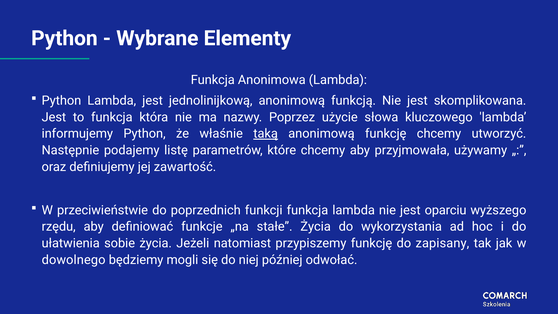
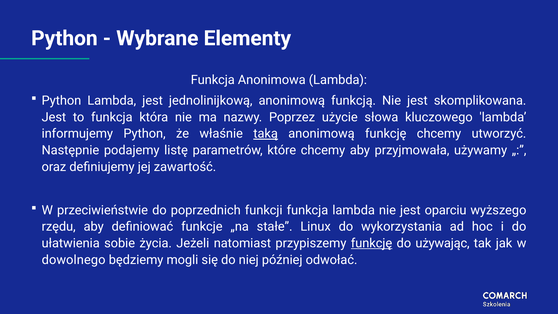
stałe Życia: Życia -> Linux
funkcję at (372, 243) underline: none -> present
zapisany: zapisany -> używając
